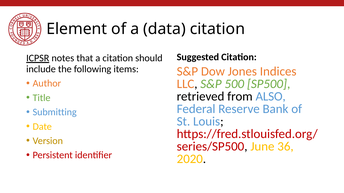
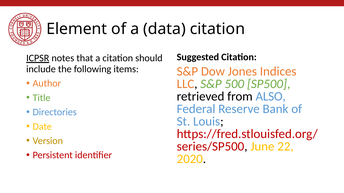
Submitting: Submitting -> Directories
36: 36 -> 22
